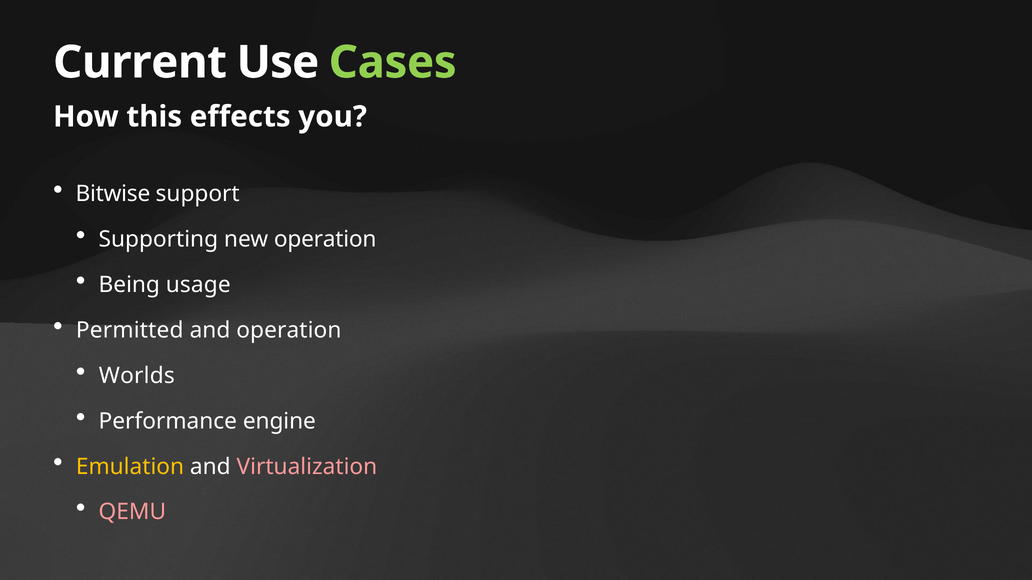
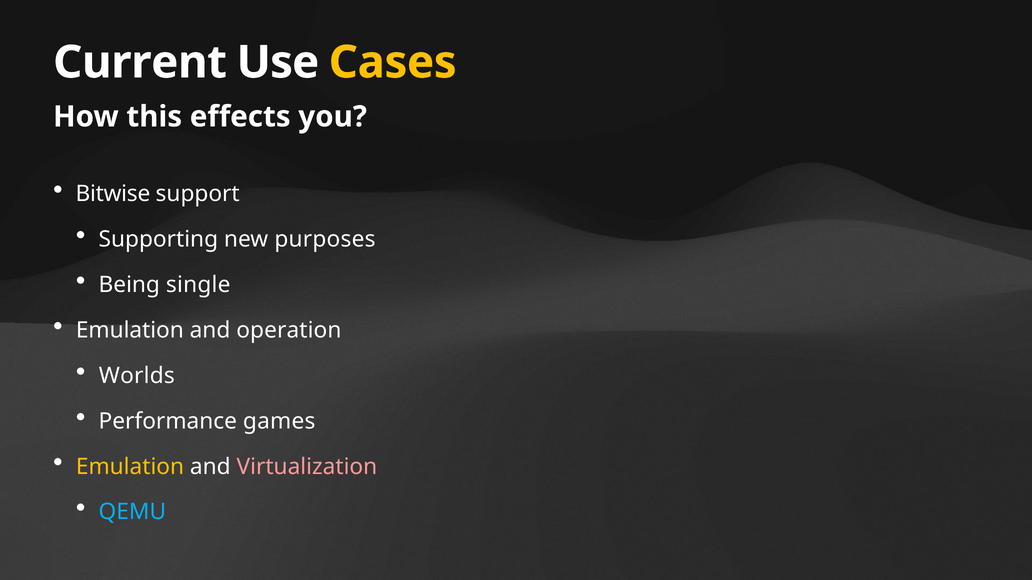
Cases colour: light green -> yellow
new operation: operation -> purposes
usage: usage -> single
Permitted at (130, 331): Permitted -> Emulation
engine: engine -> games
QEMU colour: pink -> light blue
